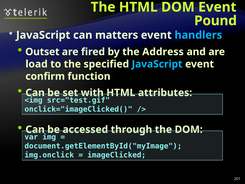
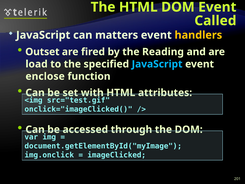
Pound: Pound -> Called
handlers colour: light blue -> yellow
Address: Address -> Reading
confirm: confirm -> enclose
